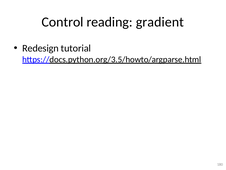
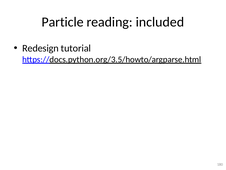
Control: Control -> Particle
gradient: gradient -> included
